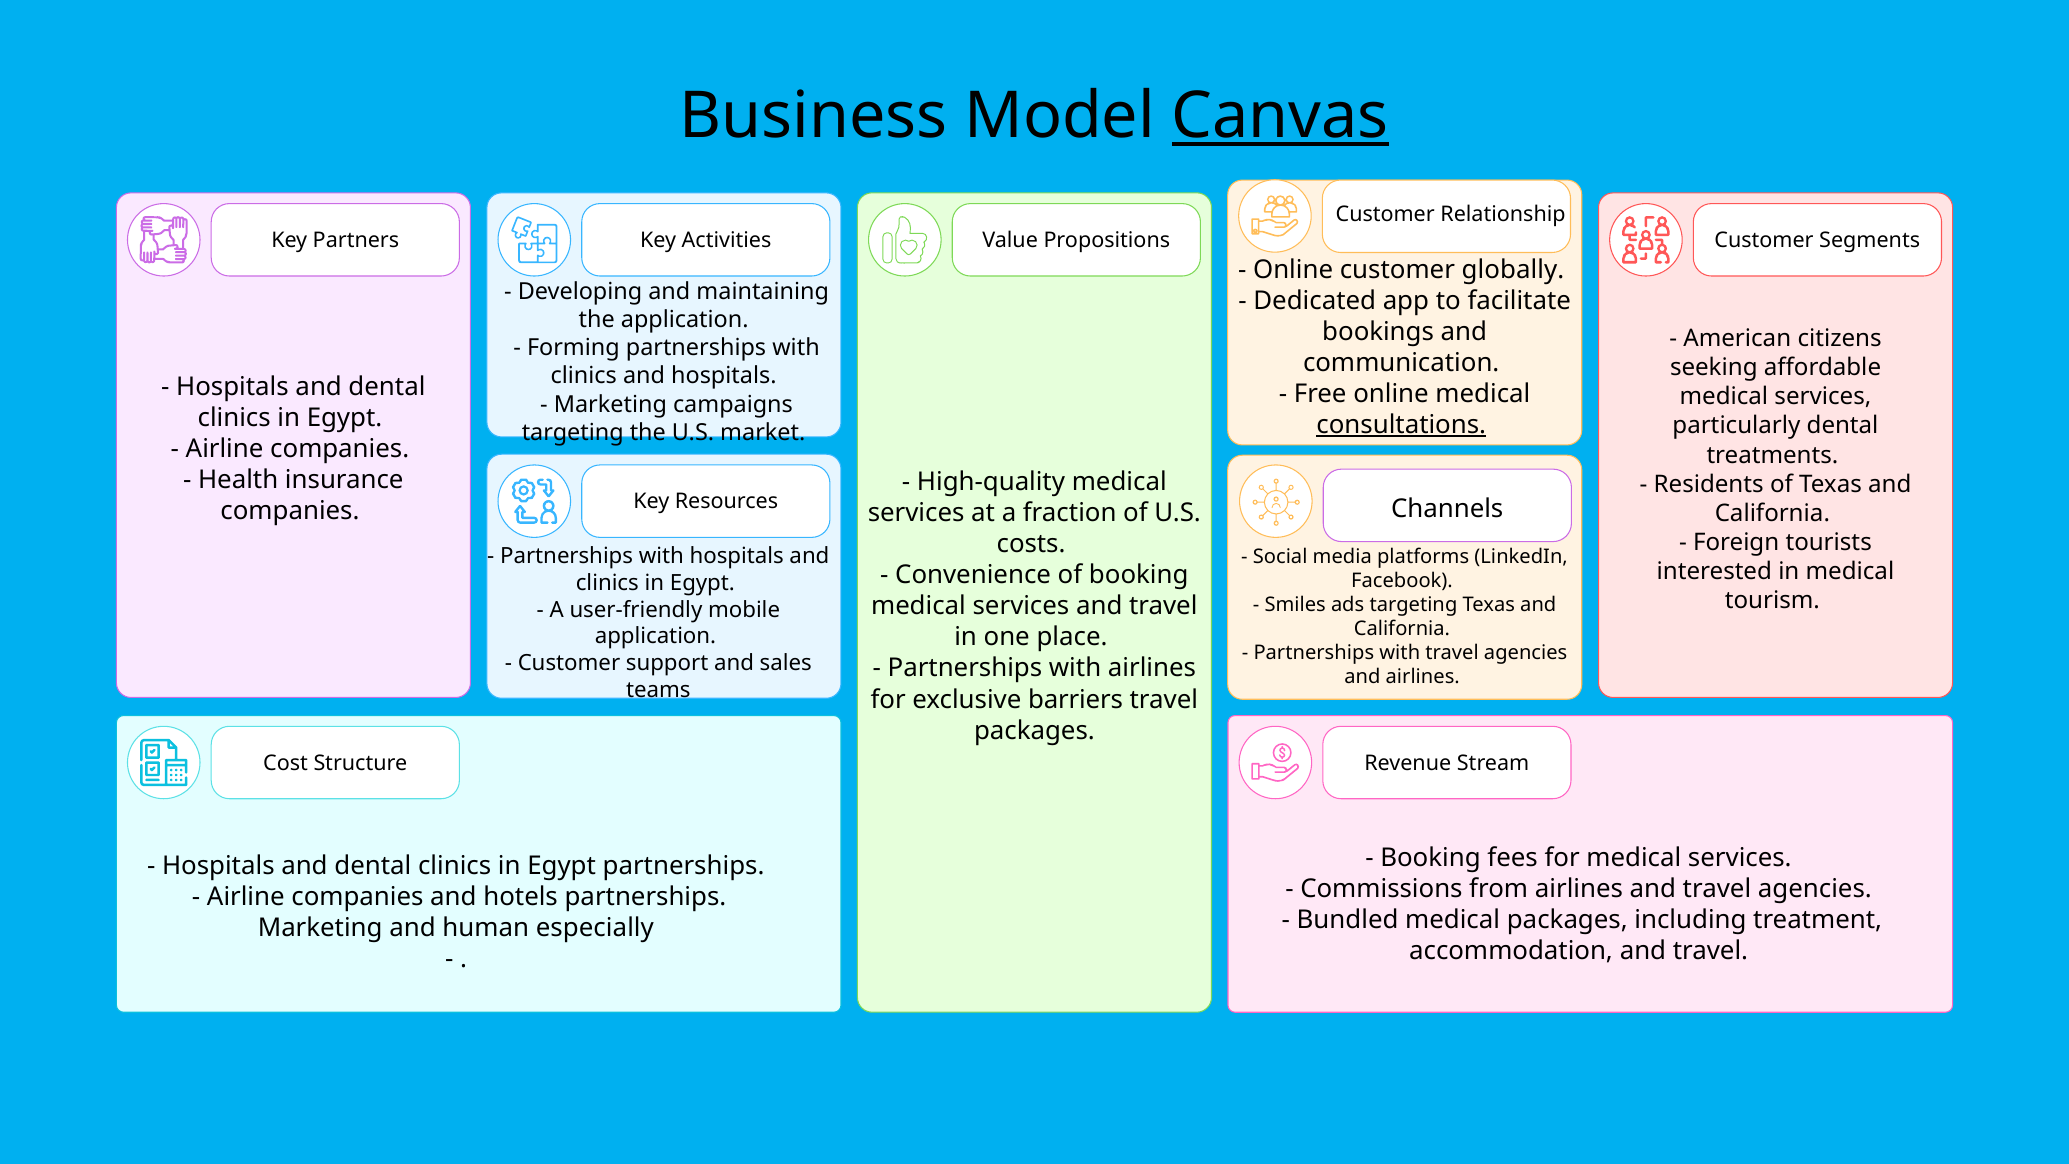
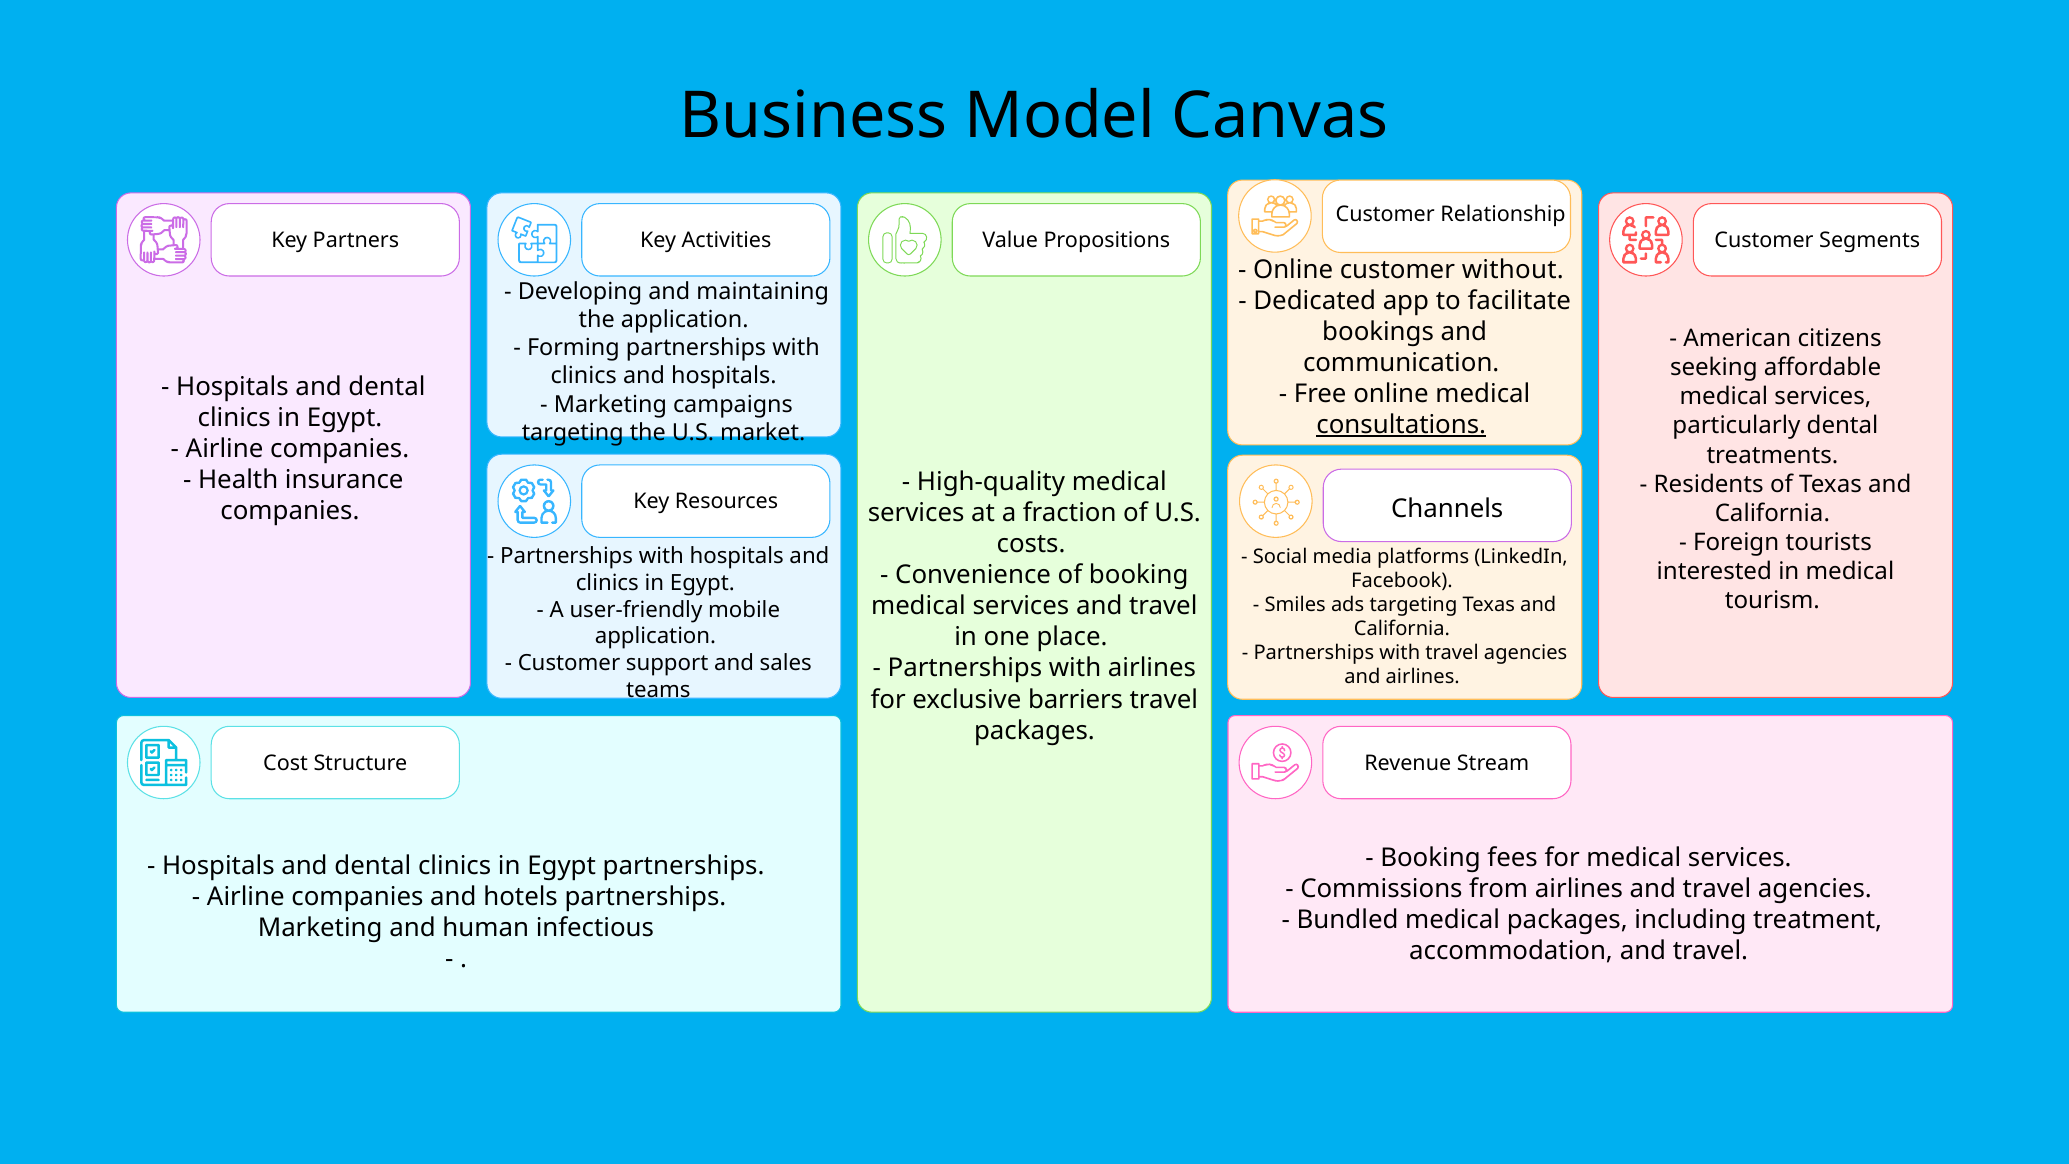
Canvas underline: present -> none
globally: globally -> without
especially: especially -> infectious
